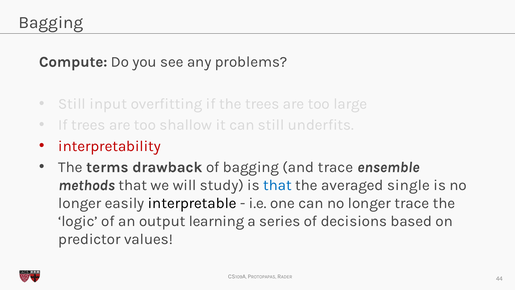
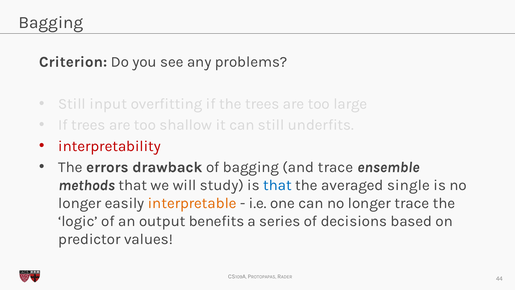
Compute: Compute -> Criterion
terms: terms -> errors
interpretable colour: black -> orange
learning: learning -> benefits
